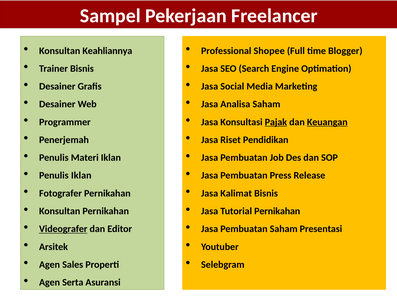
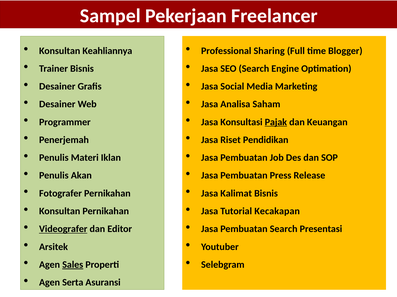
Shopee: Shopee -> Sharing
Keuangan underline: present -> none
Penulis Iklan: Iklan -> Akan
Tutorial Pernikahan: Pernikahan -> Kecakapan
Pembuatan Saham: Saham -> Search
Sales underline: none -> present
